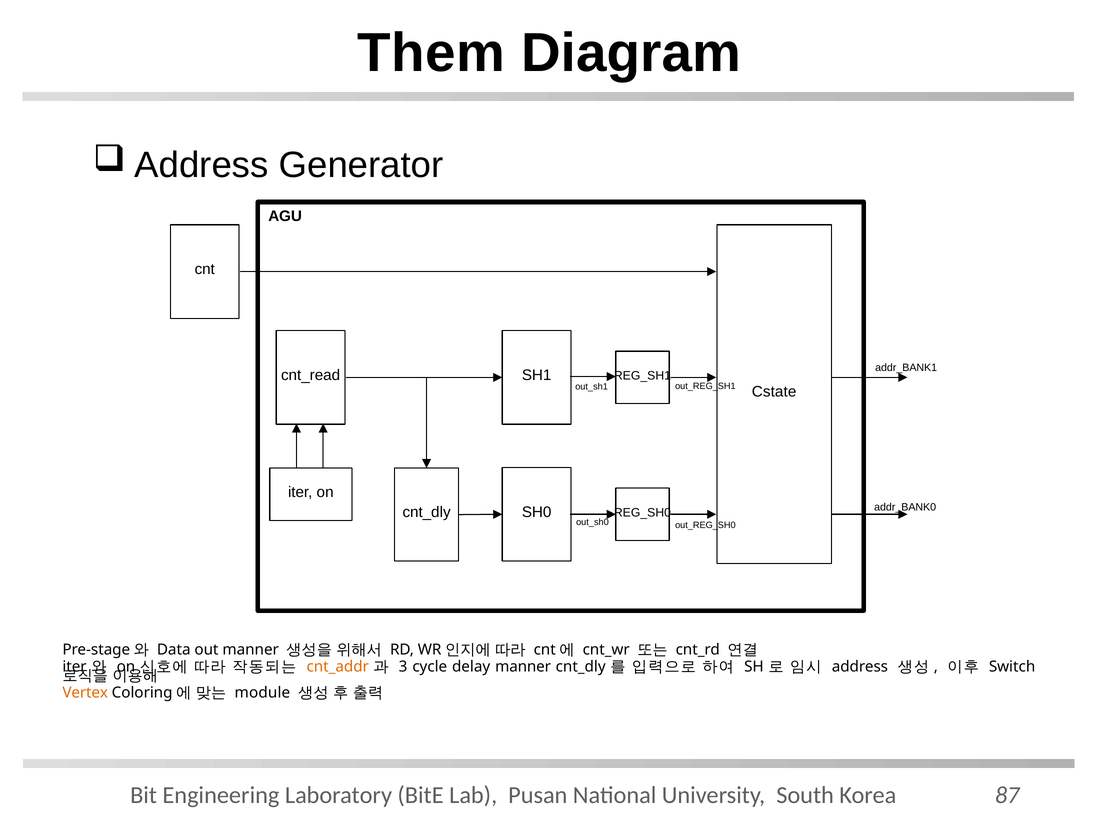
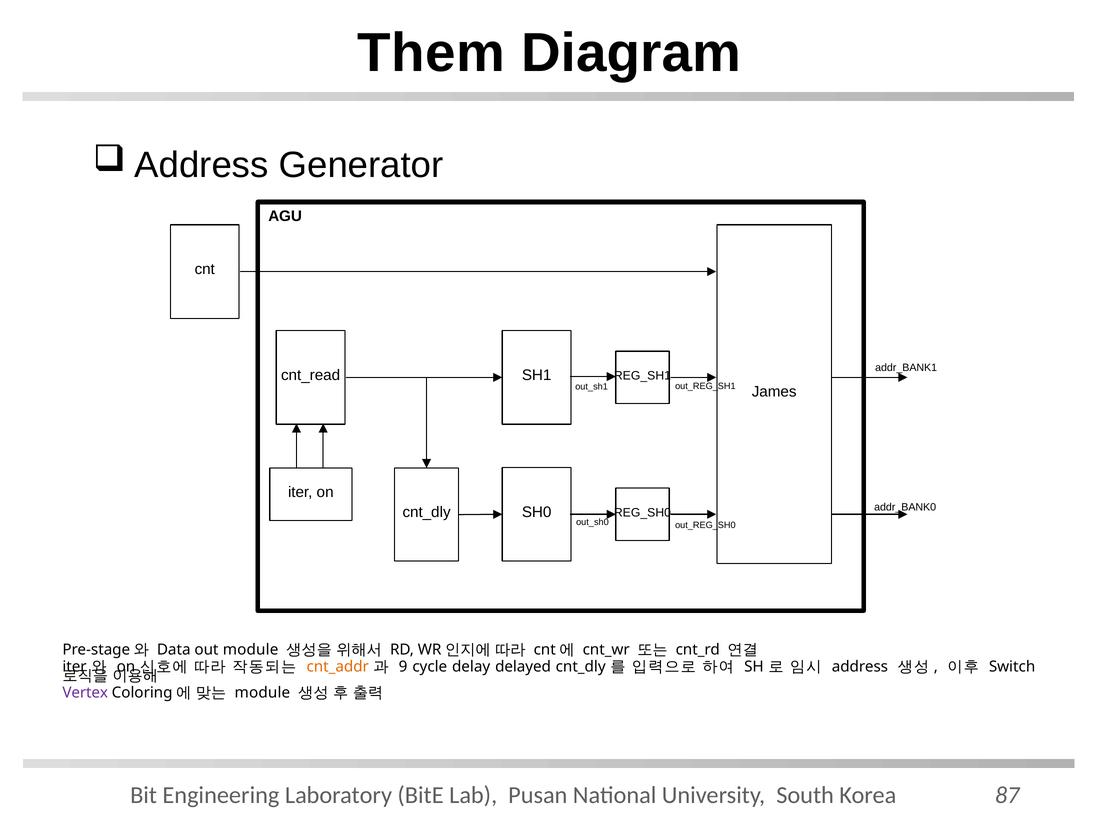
Cstate: Cstate -> James
out manner: manner -> module
3: 3 -> 9
delay manner: manner -> delayed
Vertex colour: orange -> purple
